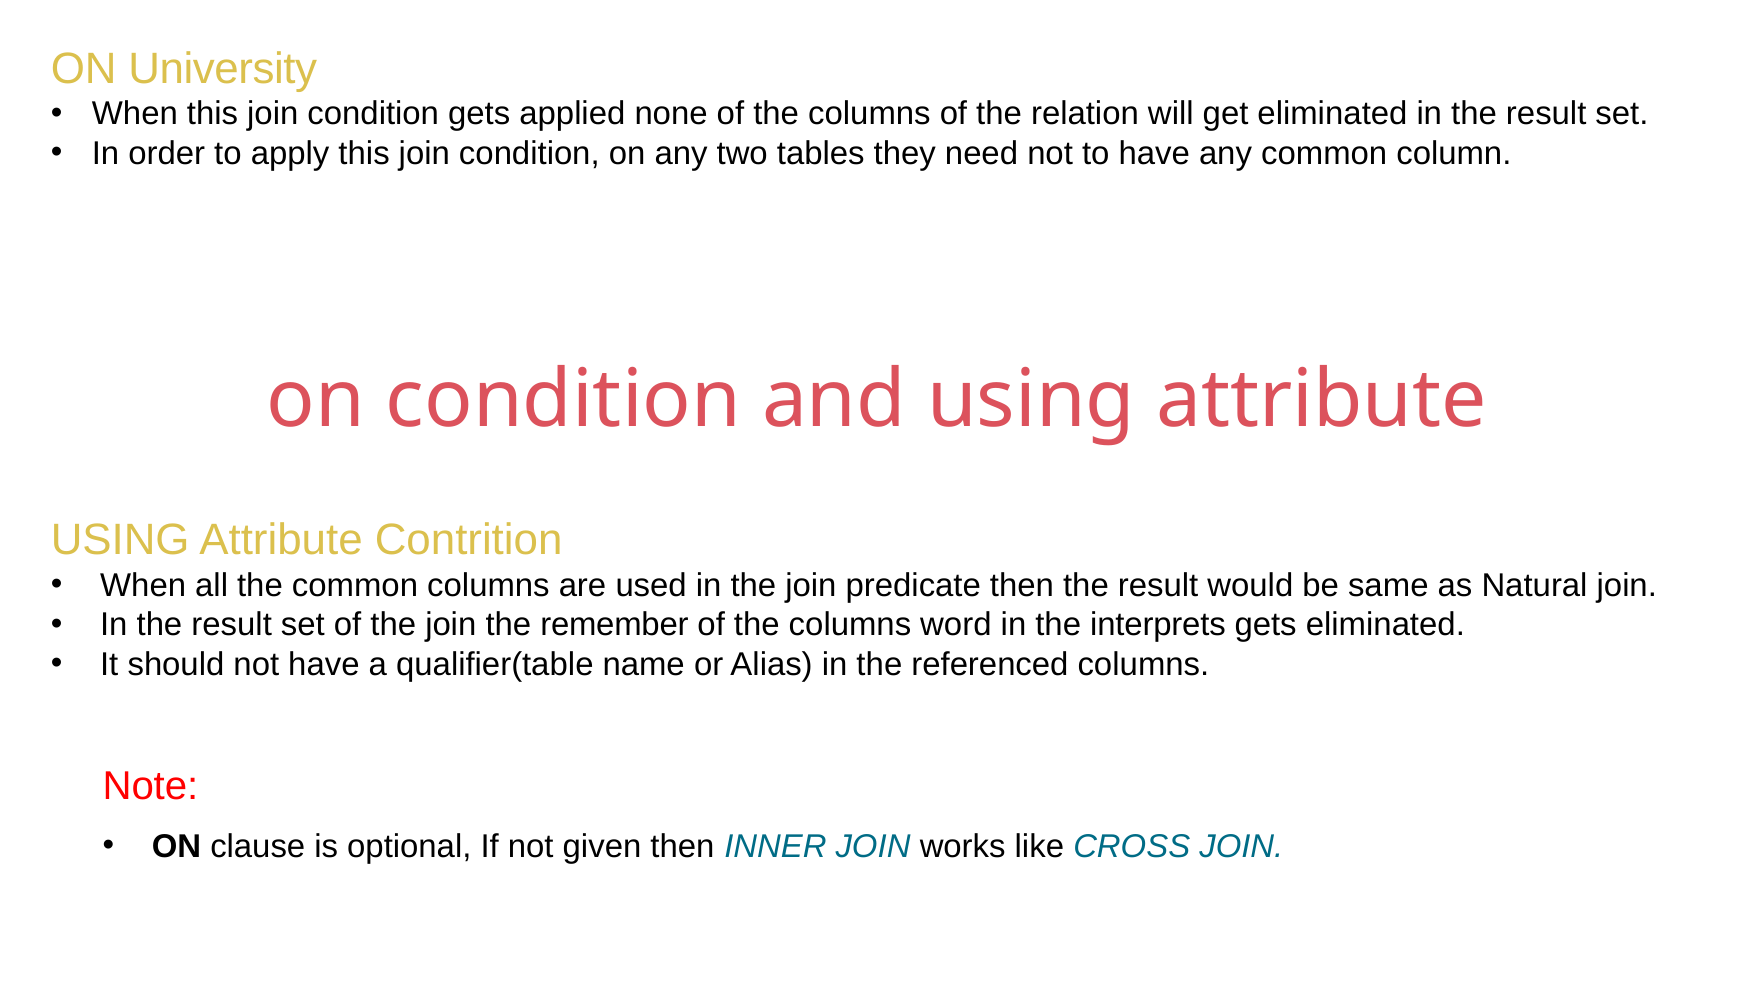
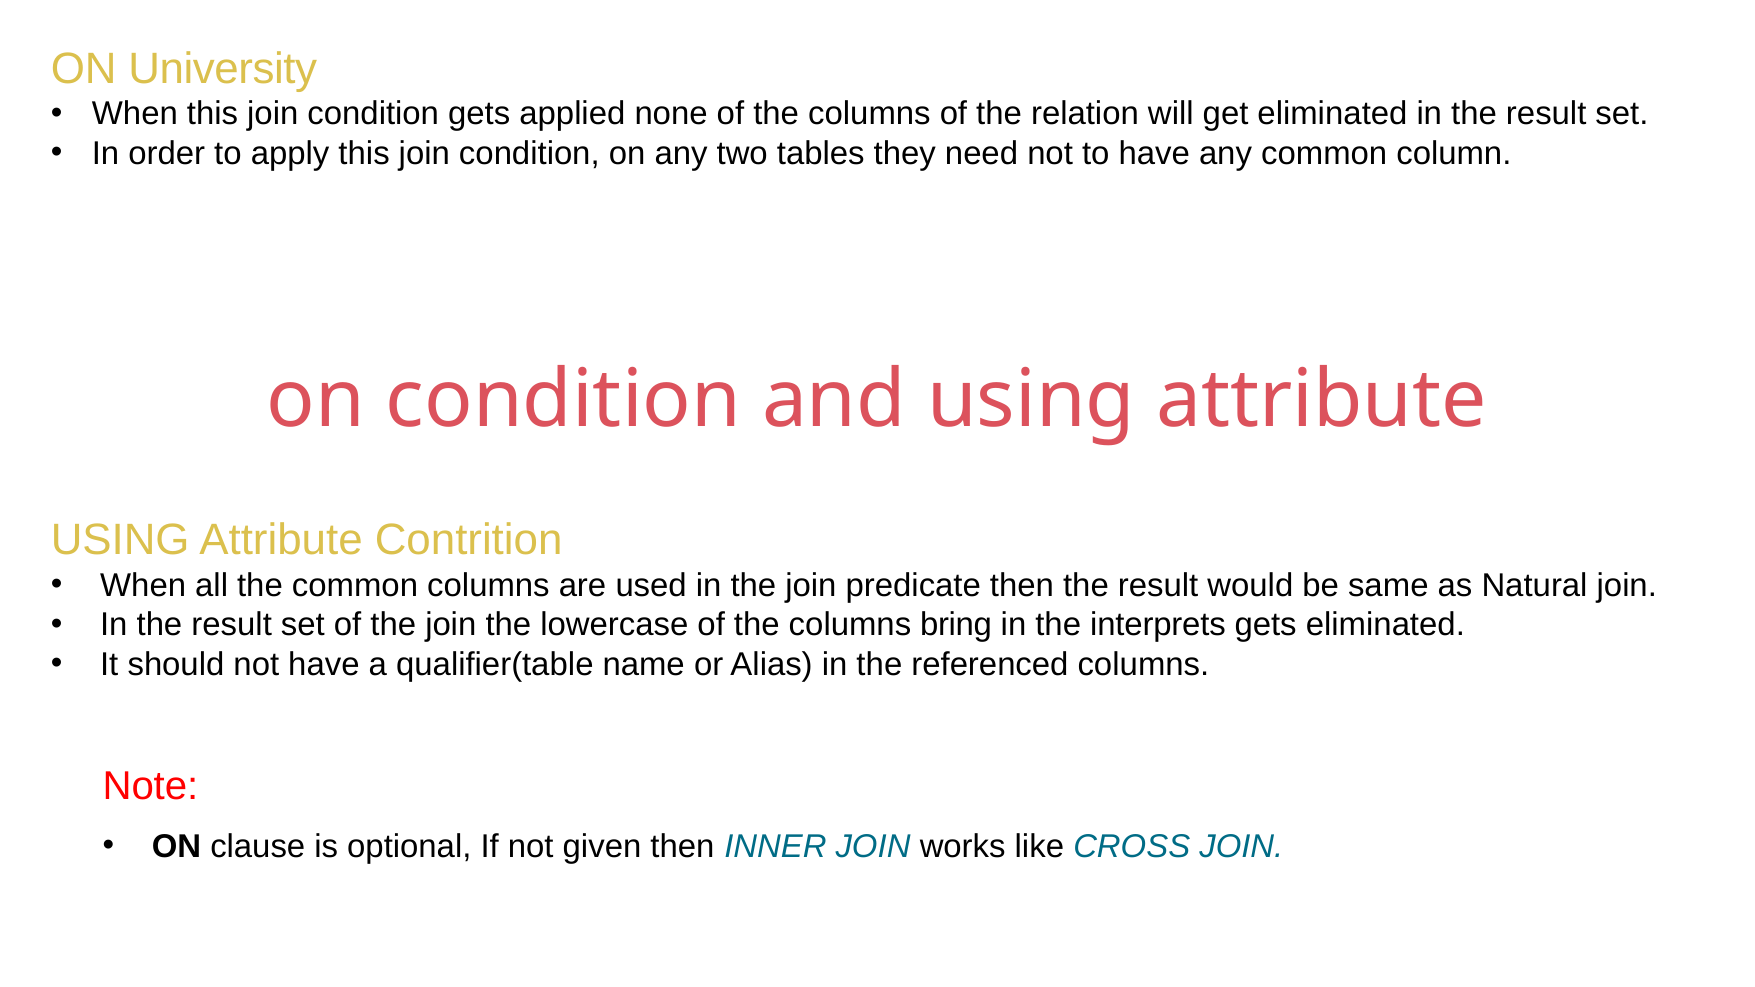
remember: remember -> lowercase
word: word -> bring
